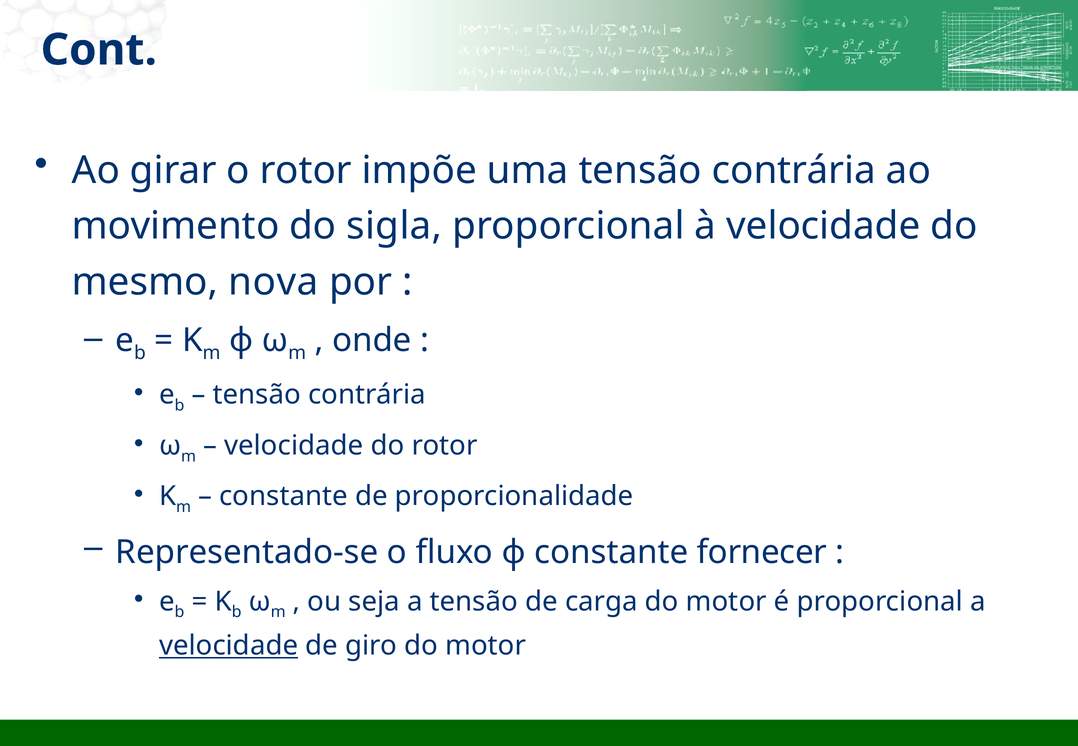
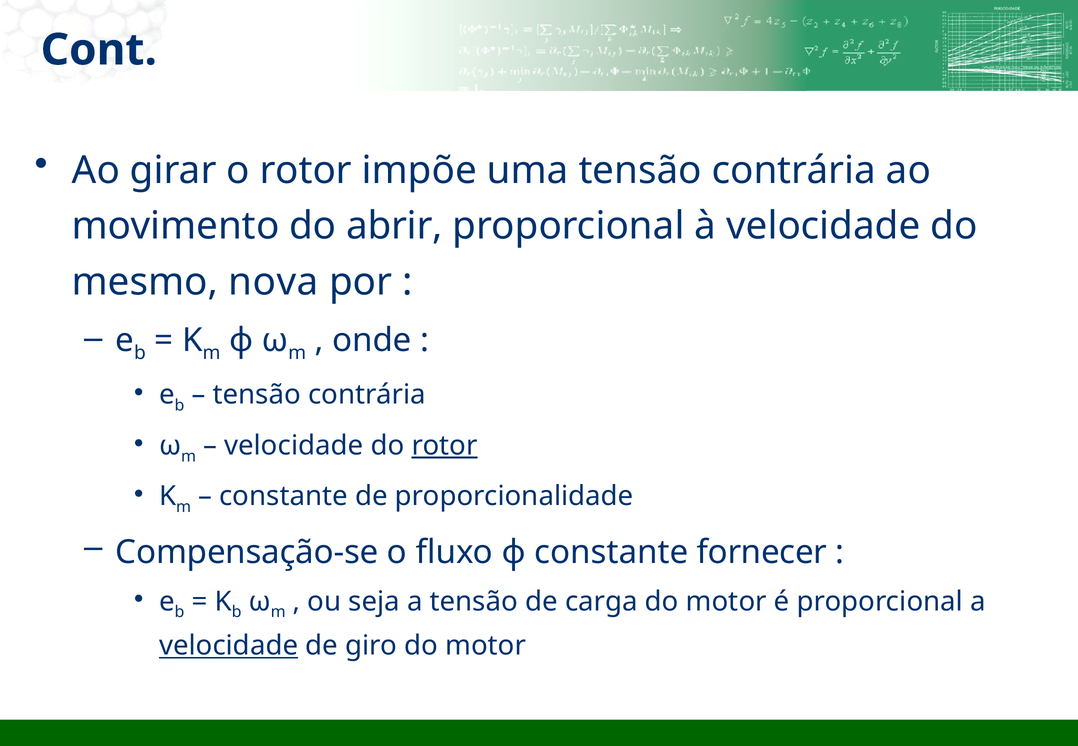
sigla: sigla -> abrir
rotor at (444, 446) underline: none -> present
Representado-se: Representado-se -> Compensação-se
